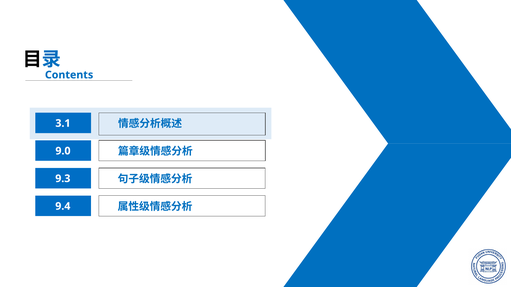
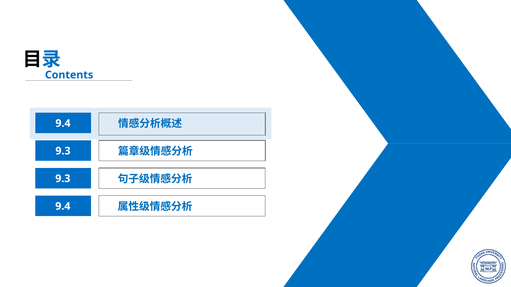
3.1 at (63, 123): 3.1 -> 9.4
9.0 at (63, 151): 9.0 -> 9.3
